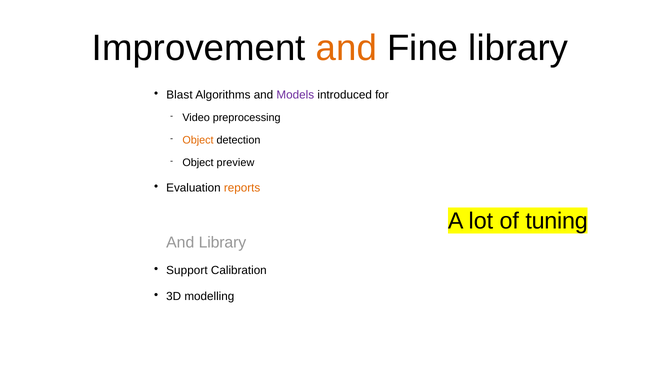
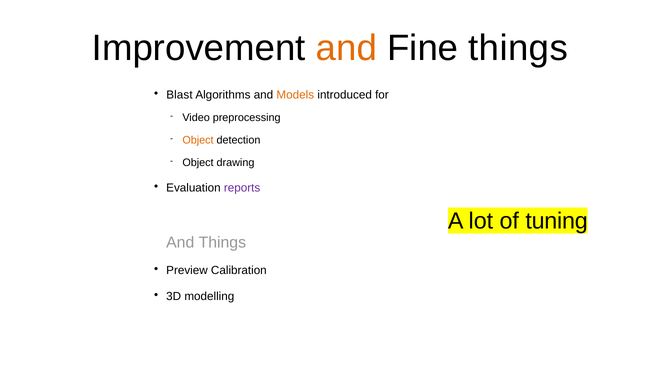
Fine library: library -> things
Models colour: purple -> orange
preview: preview -> drawing
reports colour: orange -> purple
And Library: Library -> Things
Support: Support -> Preview
